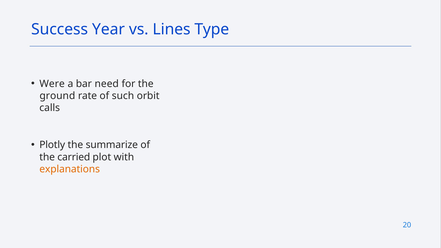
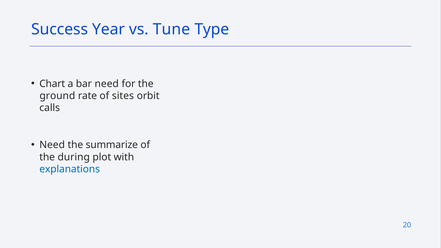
Lines: Lines -> Tune
Were: Were -> Chart
such: such -> sites
Plotly at (52, 145): Plotly -> Need
carried: carried -> during
explanations colour: orange -> blue
